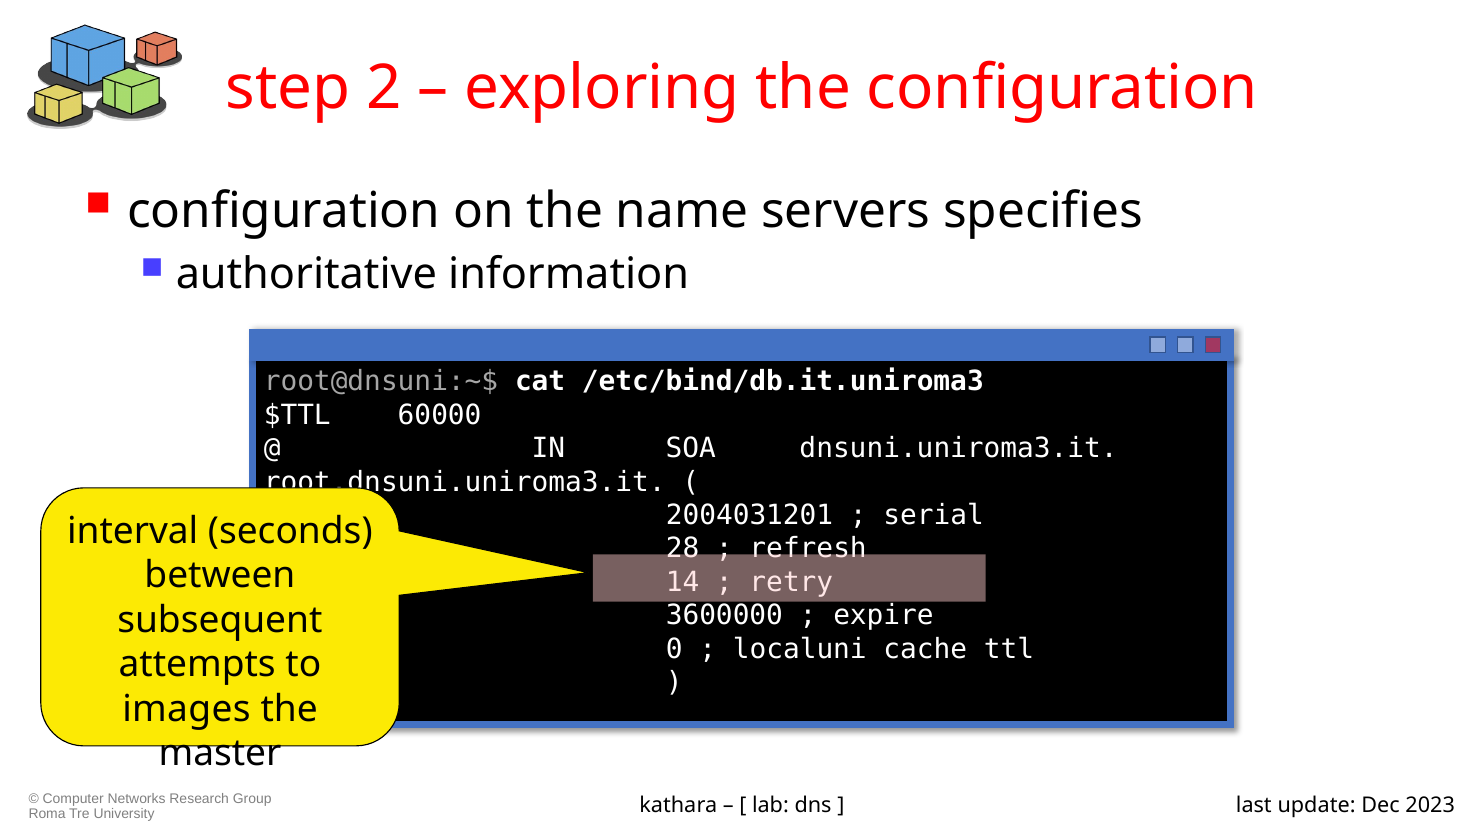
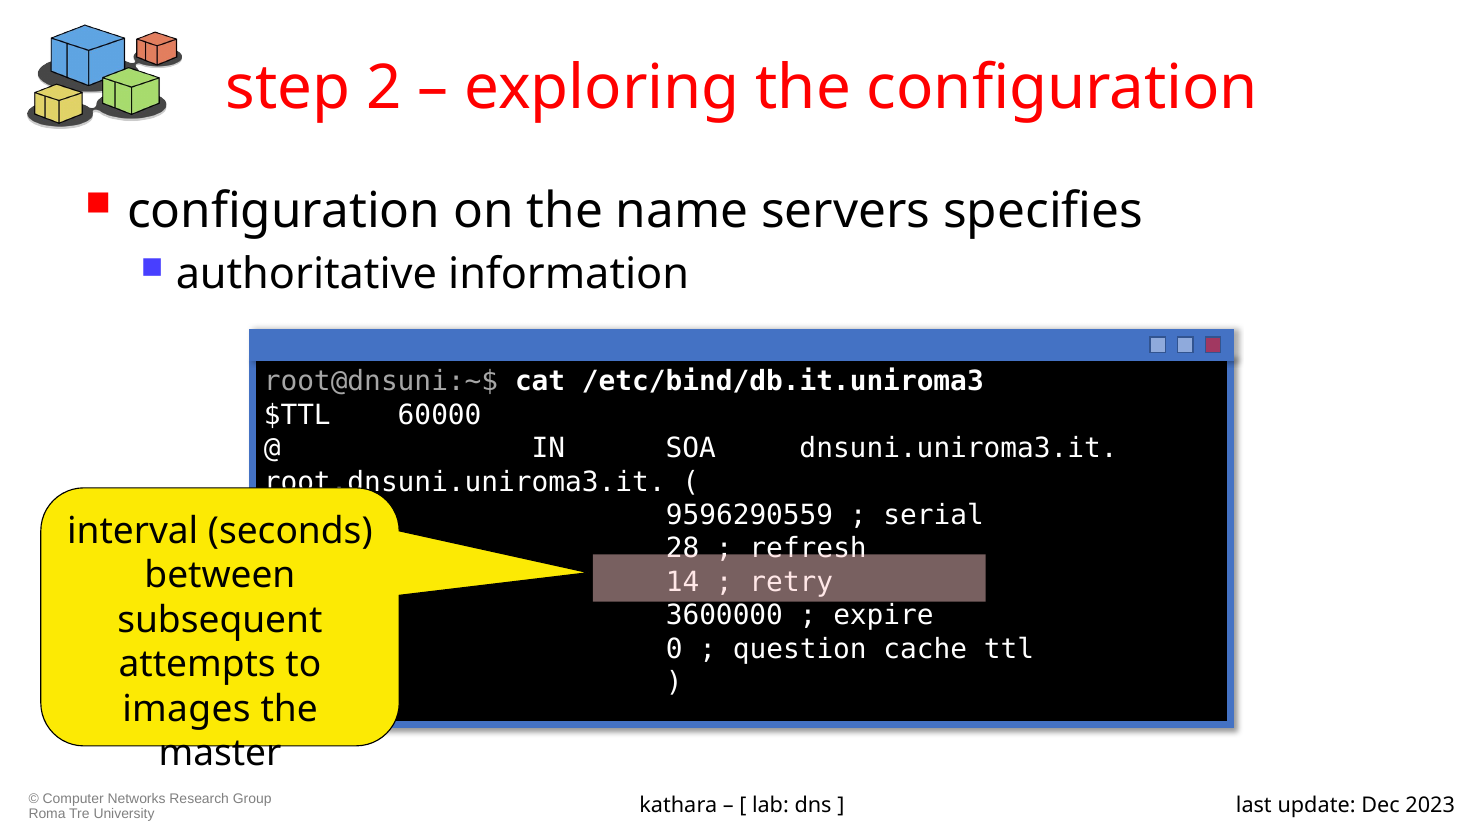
2004031201: 2004031201 -> 9596290559
localuni: localuni -> question
